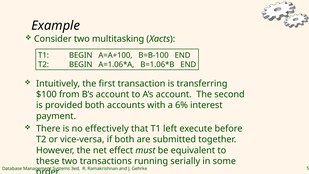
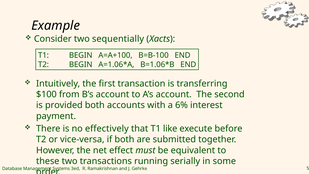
multitasking: multitasking -> sequentially
left: left -> like
